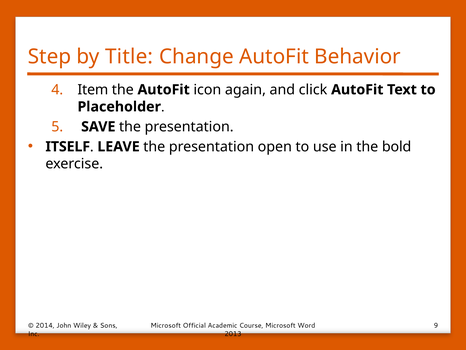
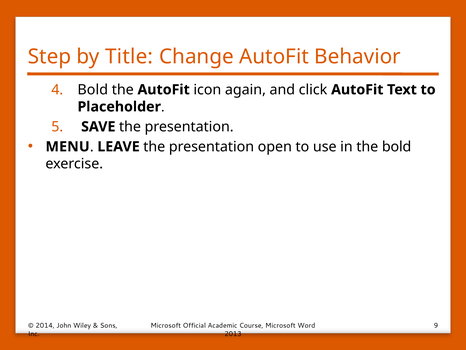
Item at (93, 90): Item -> Bold
ITSELF: ITSELF -> MENU
